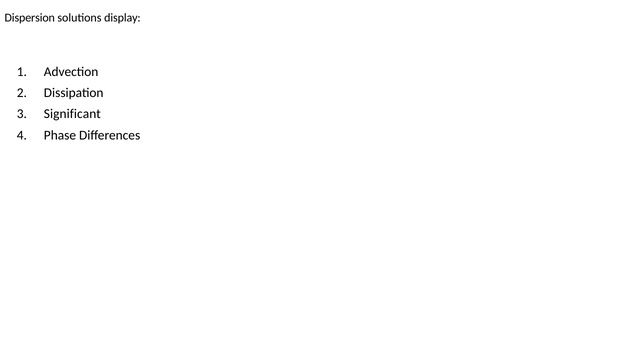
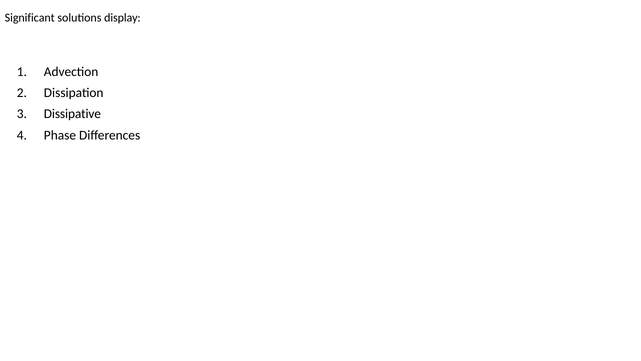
Dispersion: Dispersion -> Significant
Significant: Significant -> Dissipative
